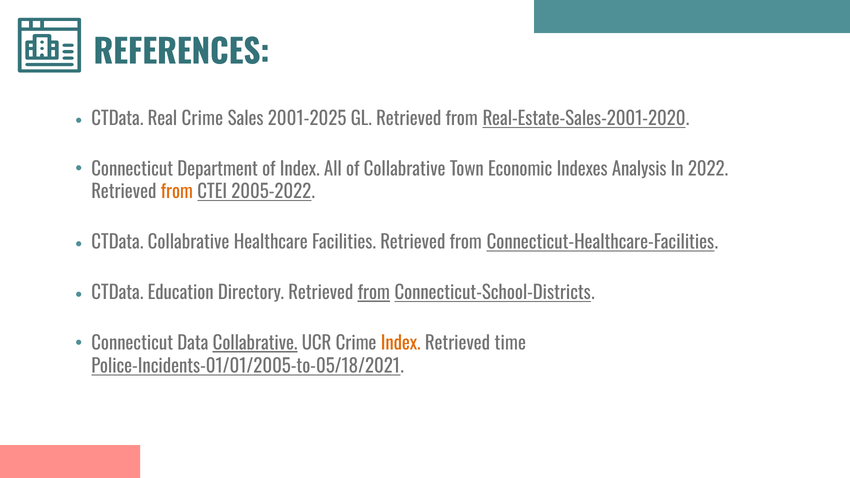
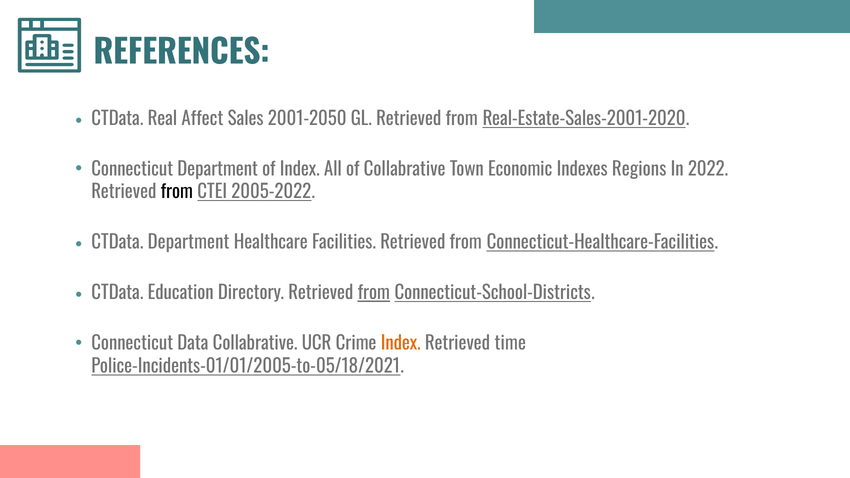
Real Crime: Crime -> Affect
2001-2025: 2001-2025 -> 2001-2050
Analysis: Analysis -> Regions
from at (177, 192) colour: orange -> black
CTData Collabrative: Collabrative -> Department
Collabrative at (255, 344) underline: present -> none
